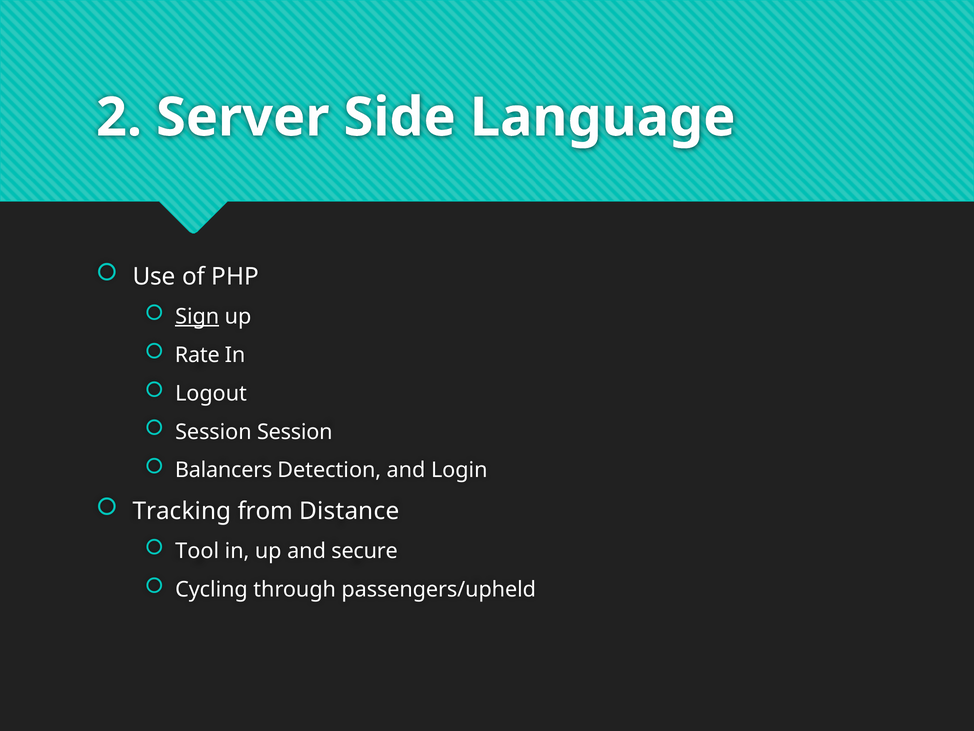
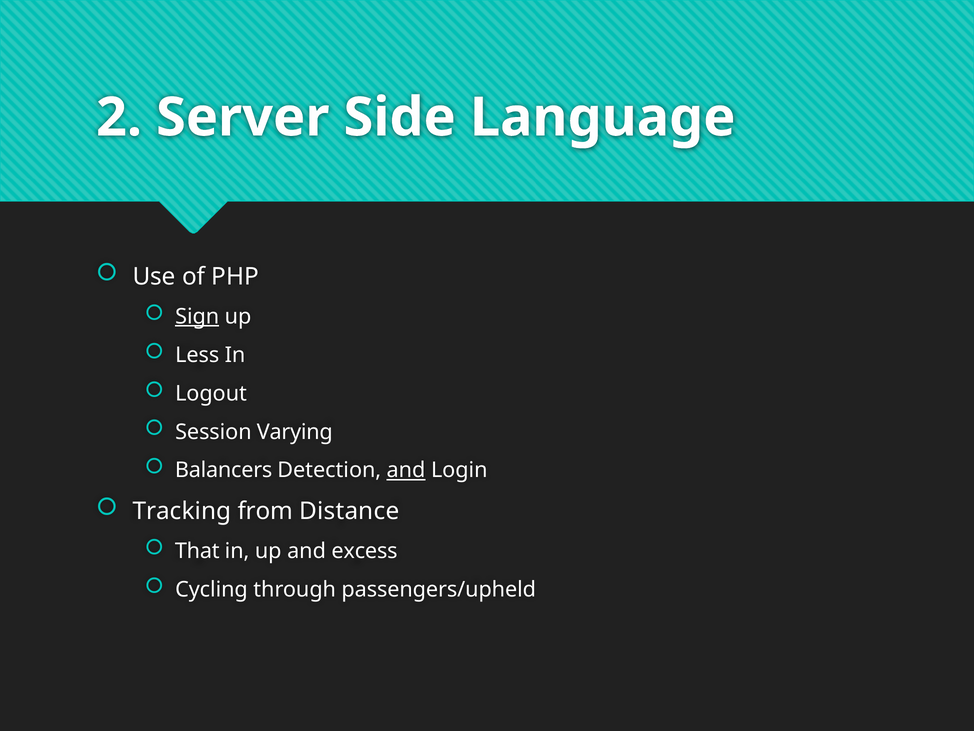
Rate: Rate -> Less
Session Session: Session -> Varying
and at (406, 470) underline: none -> present
Tool: Tool -> That
secure: secure -> excess
